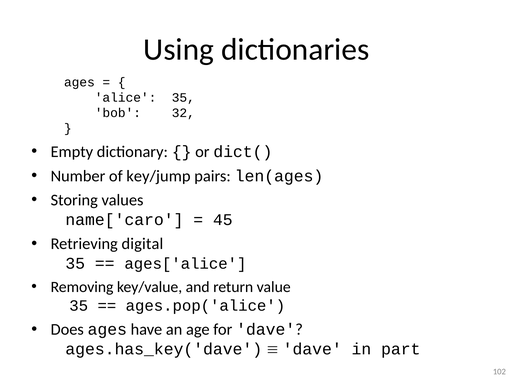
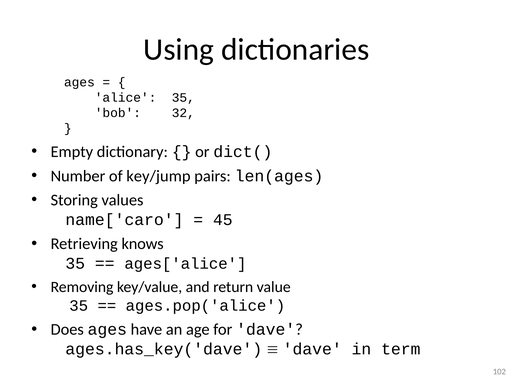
digital: digital -> knows
part: part -> term
